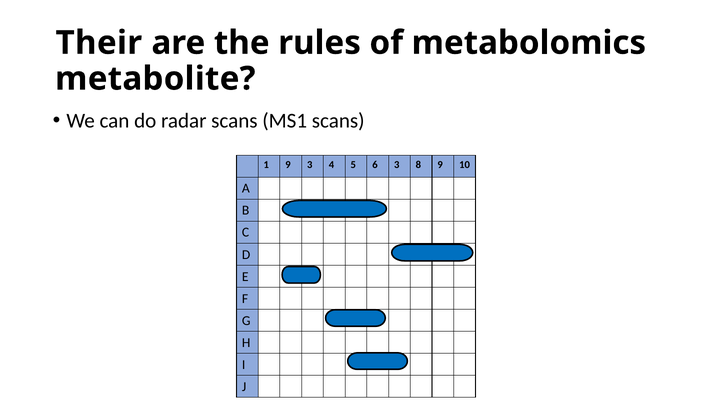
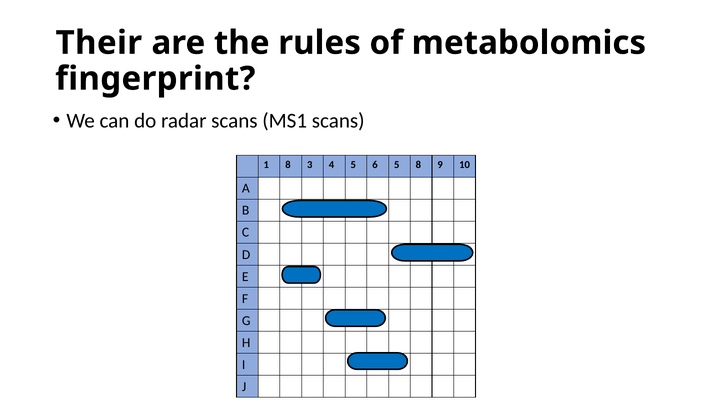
metabolite: metabolite -> fingerprint
1 9: 9 -> 8
6 3: 3 -> 5
